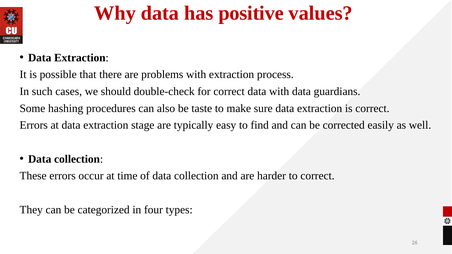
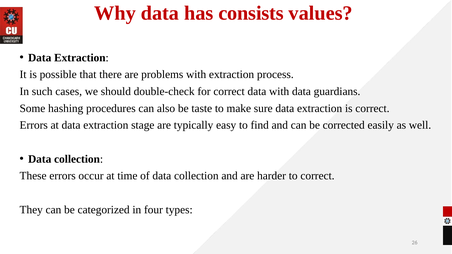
positive: positive -> consists
